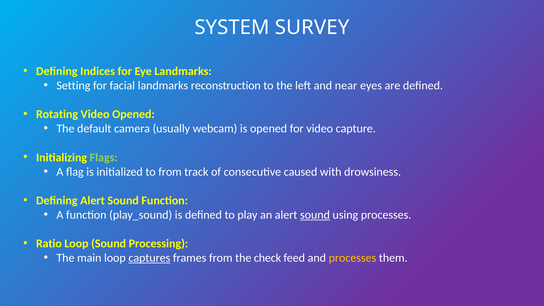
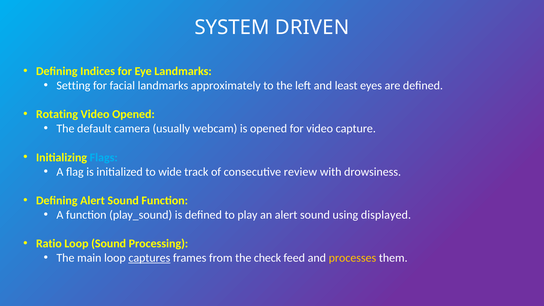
SURVEY: SURVEY -> DRIVEN
reconstruction: reconstruction -> approximately
near: near -> least
Flags colour: light green -> light blue
to from: from -> wide
caused: caused -> review
sound at (315, 215) underline: present -> none
using processes: processes -> displayed
